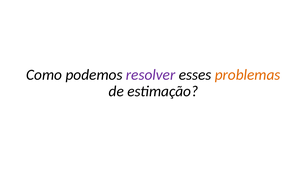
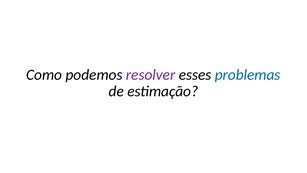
problemas colour: orange -> blue
